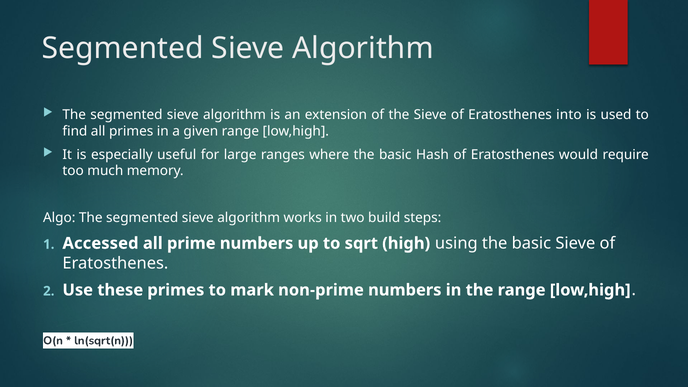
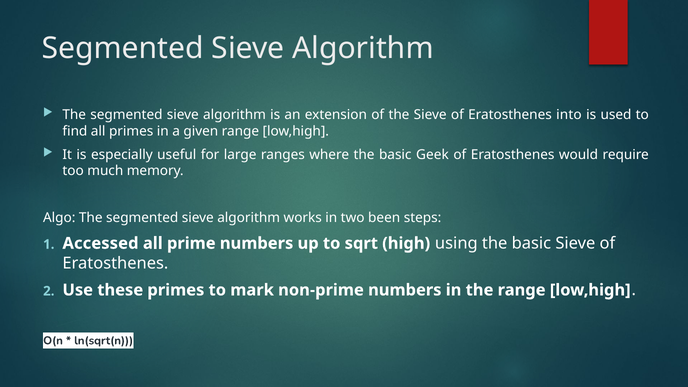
Hash: Hash -> Geek
build: build -> been
